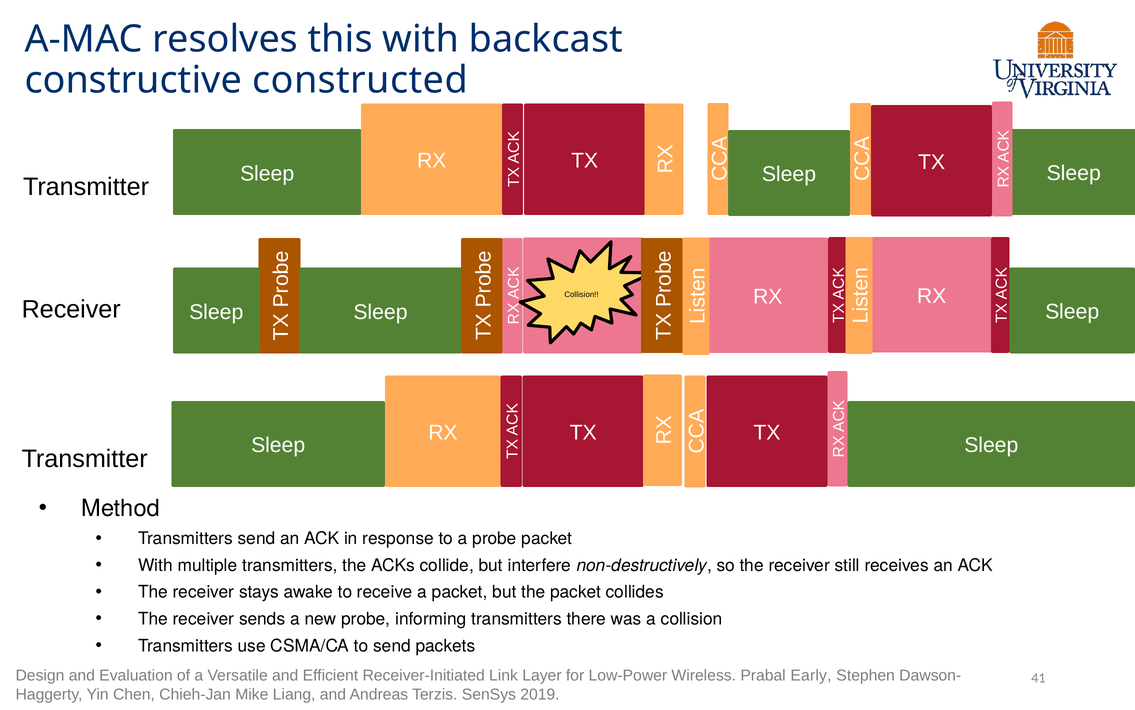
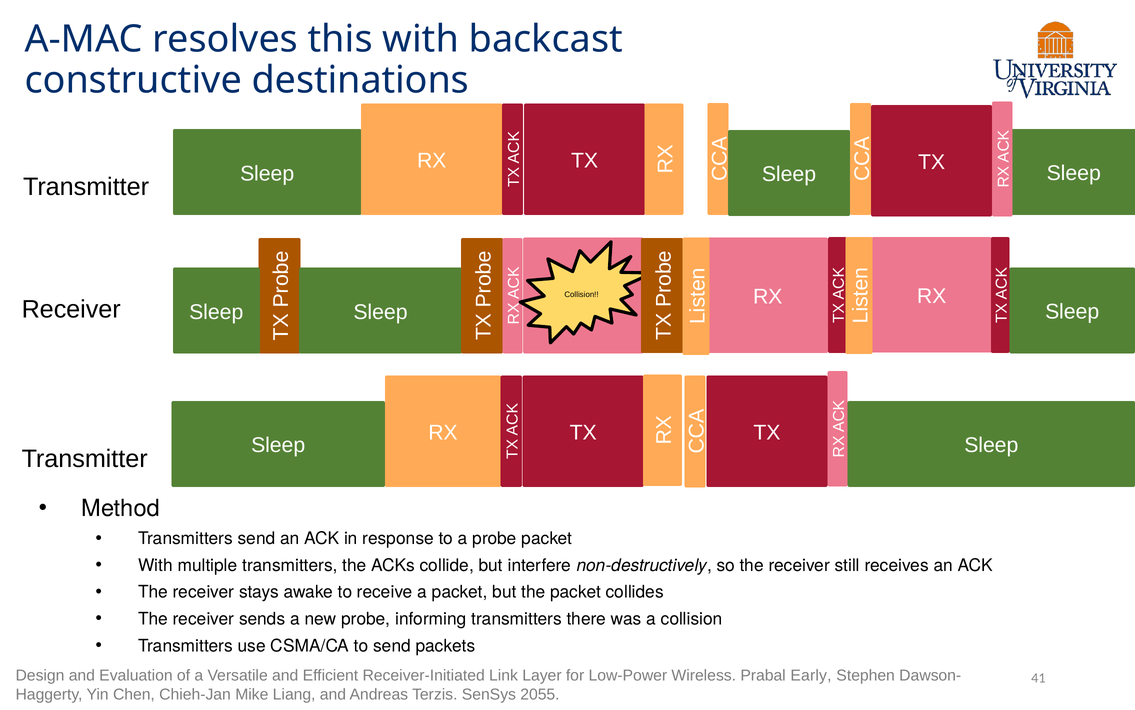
constructed: constructed -> destinations
2019: 2019 -> 2055
